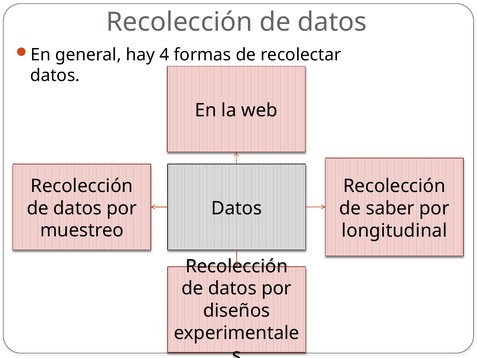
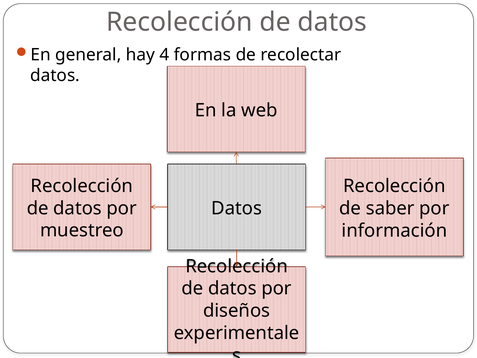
longitudinal: longitudinal -> información
